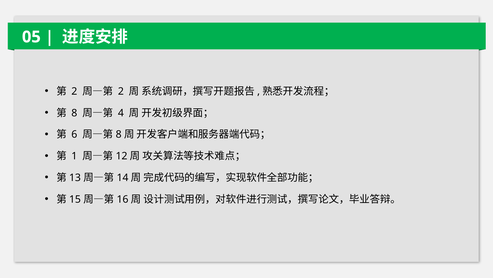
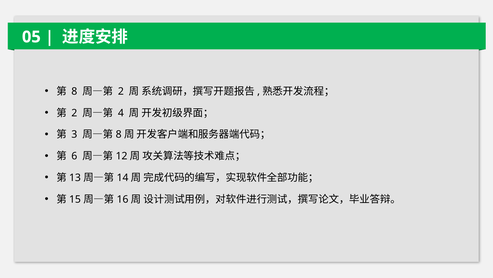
2 at (74, 91): 2 -> 8
8 at (74, 113): 8 -> 2
6: 6 -> 3
1: 1 -> 6
